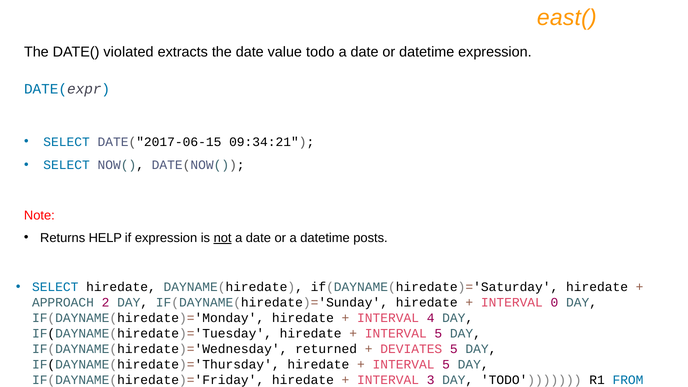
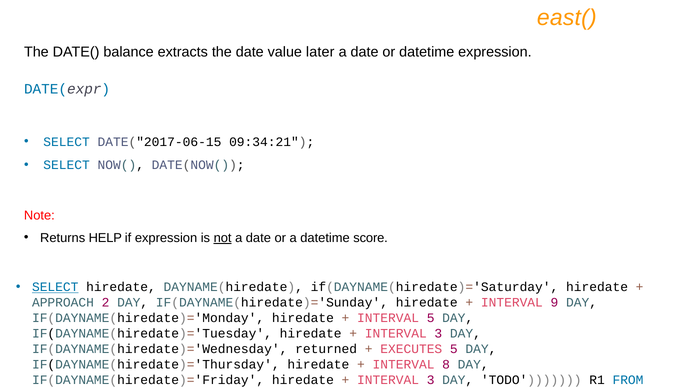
violated: violated -> balance
value todo: todo -> later
posts: posts -> score
SELECT at (55, 287) underline: none -> present
0: 0 -> 9
INTERVAL 4: 4 -> 5
5 at (438, 334): 5 -> 3
DEVIATES: DEVIATES -> EXECUTES
5 at (446, 365): 5 -> 8
